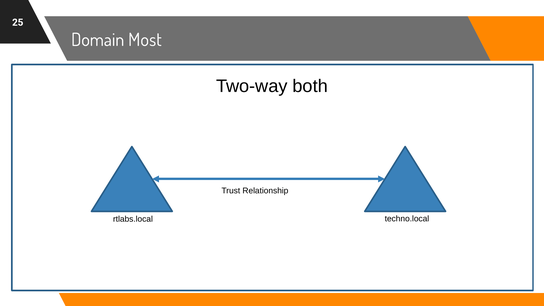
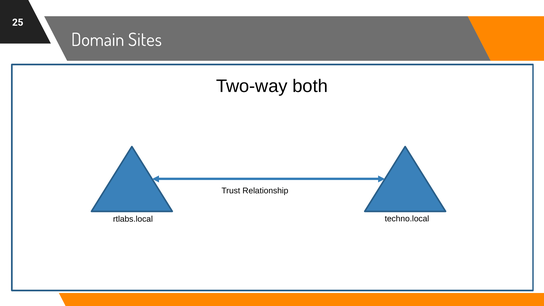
Most: Most -> Sites
